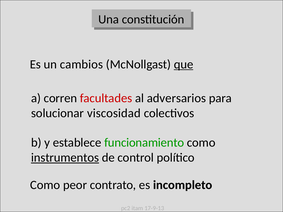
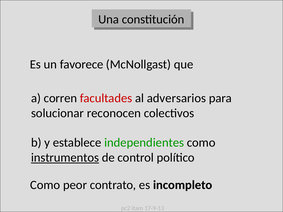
cambios: cambios -> favorece
que underline: present -> none
viscosidad: viscosidad -> reconocen
funcionamiento: funcionamiento -> independientes
